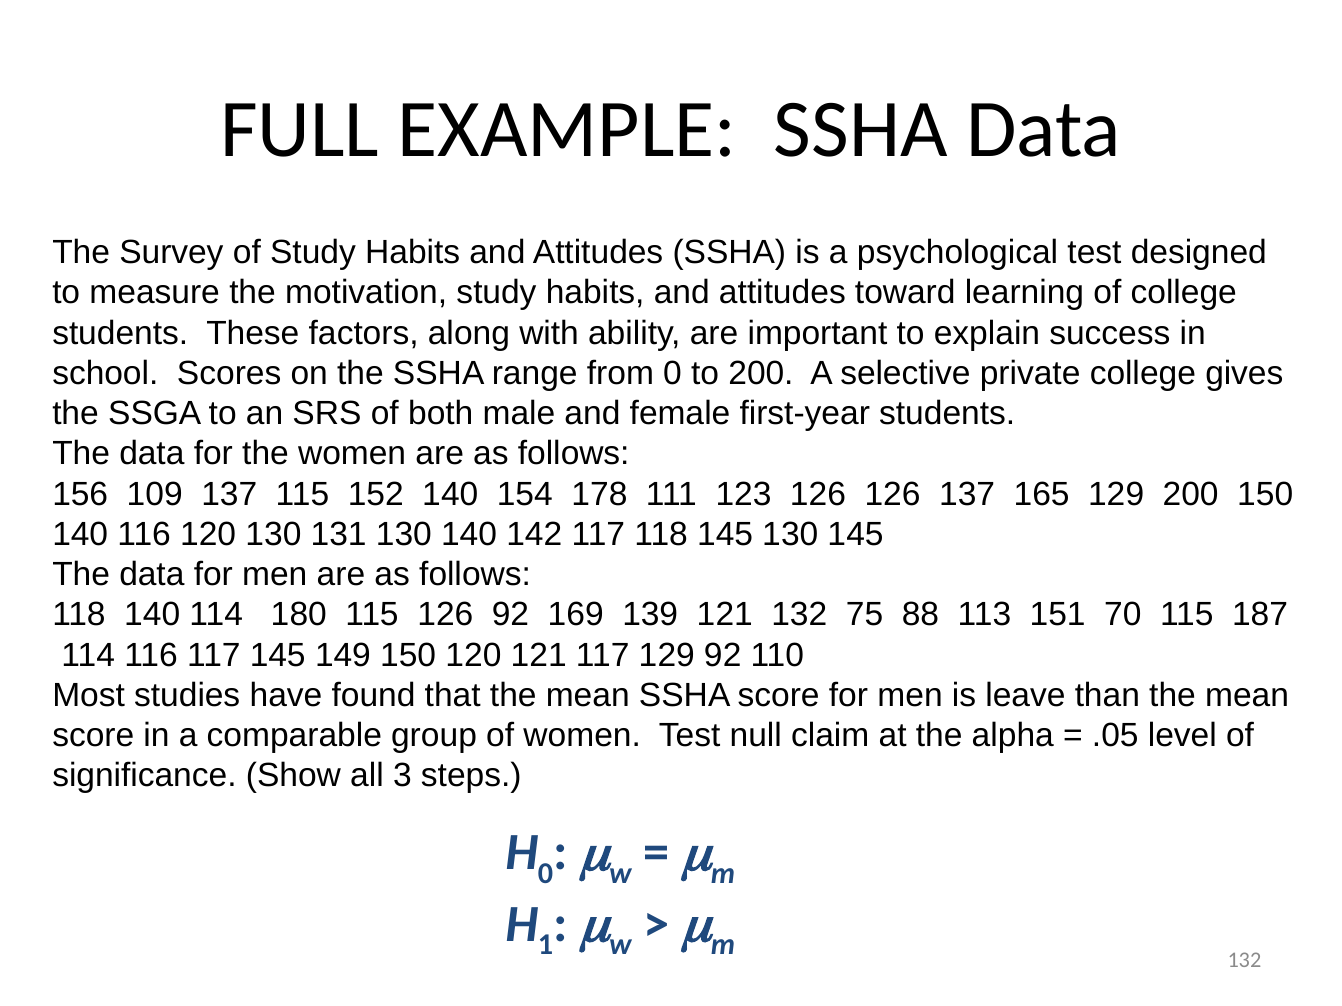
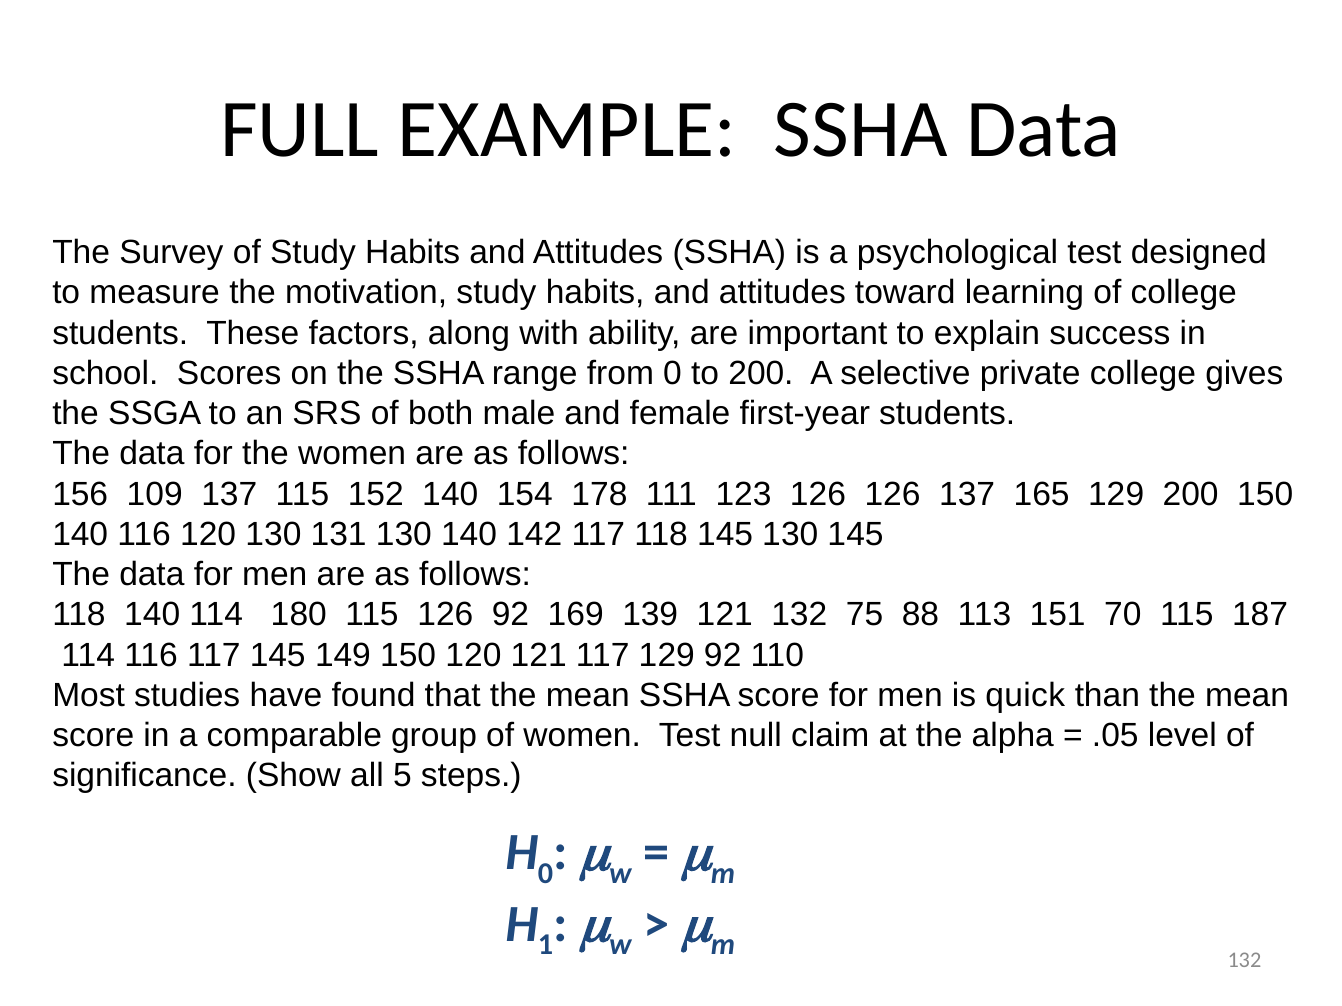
leave: leave -> quick
3: 3 -> 5
